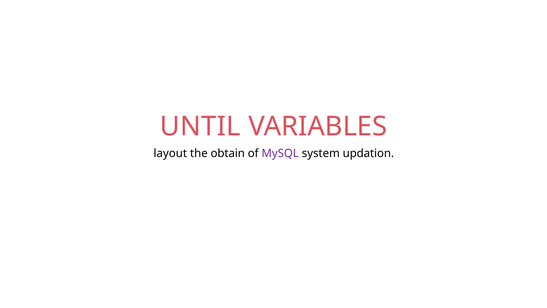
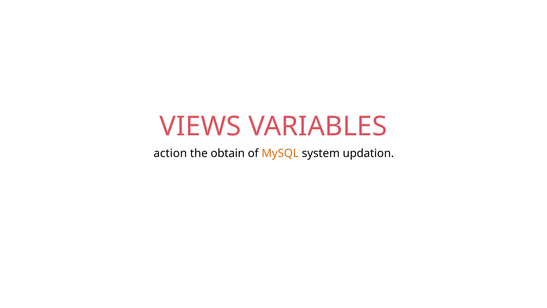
UNTIL: UNTIL -> VIEWS
layout: layout -> action
MySQL colour: purple -> orange
